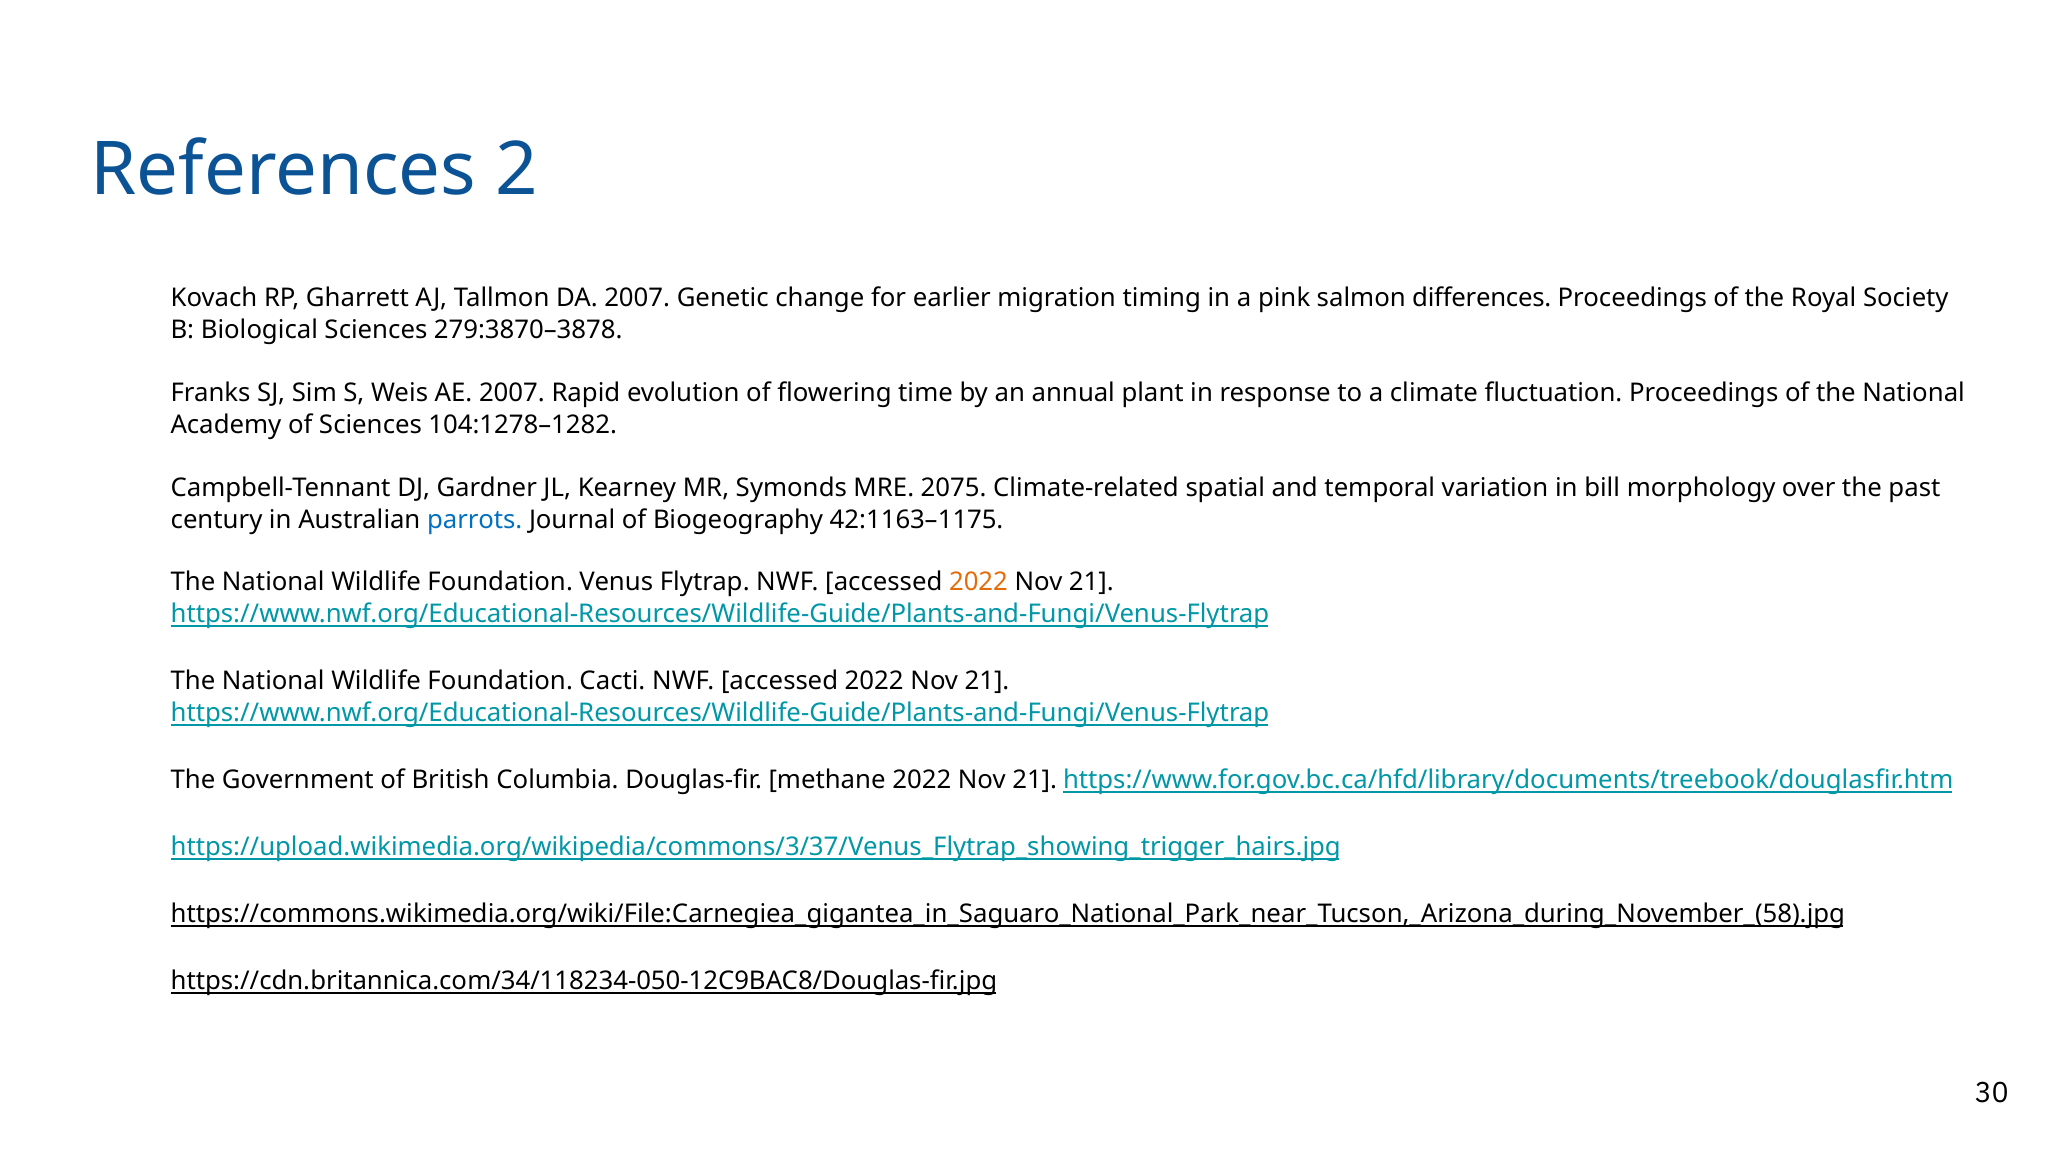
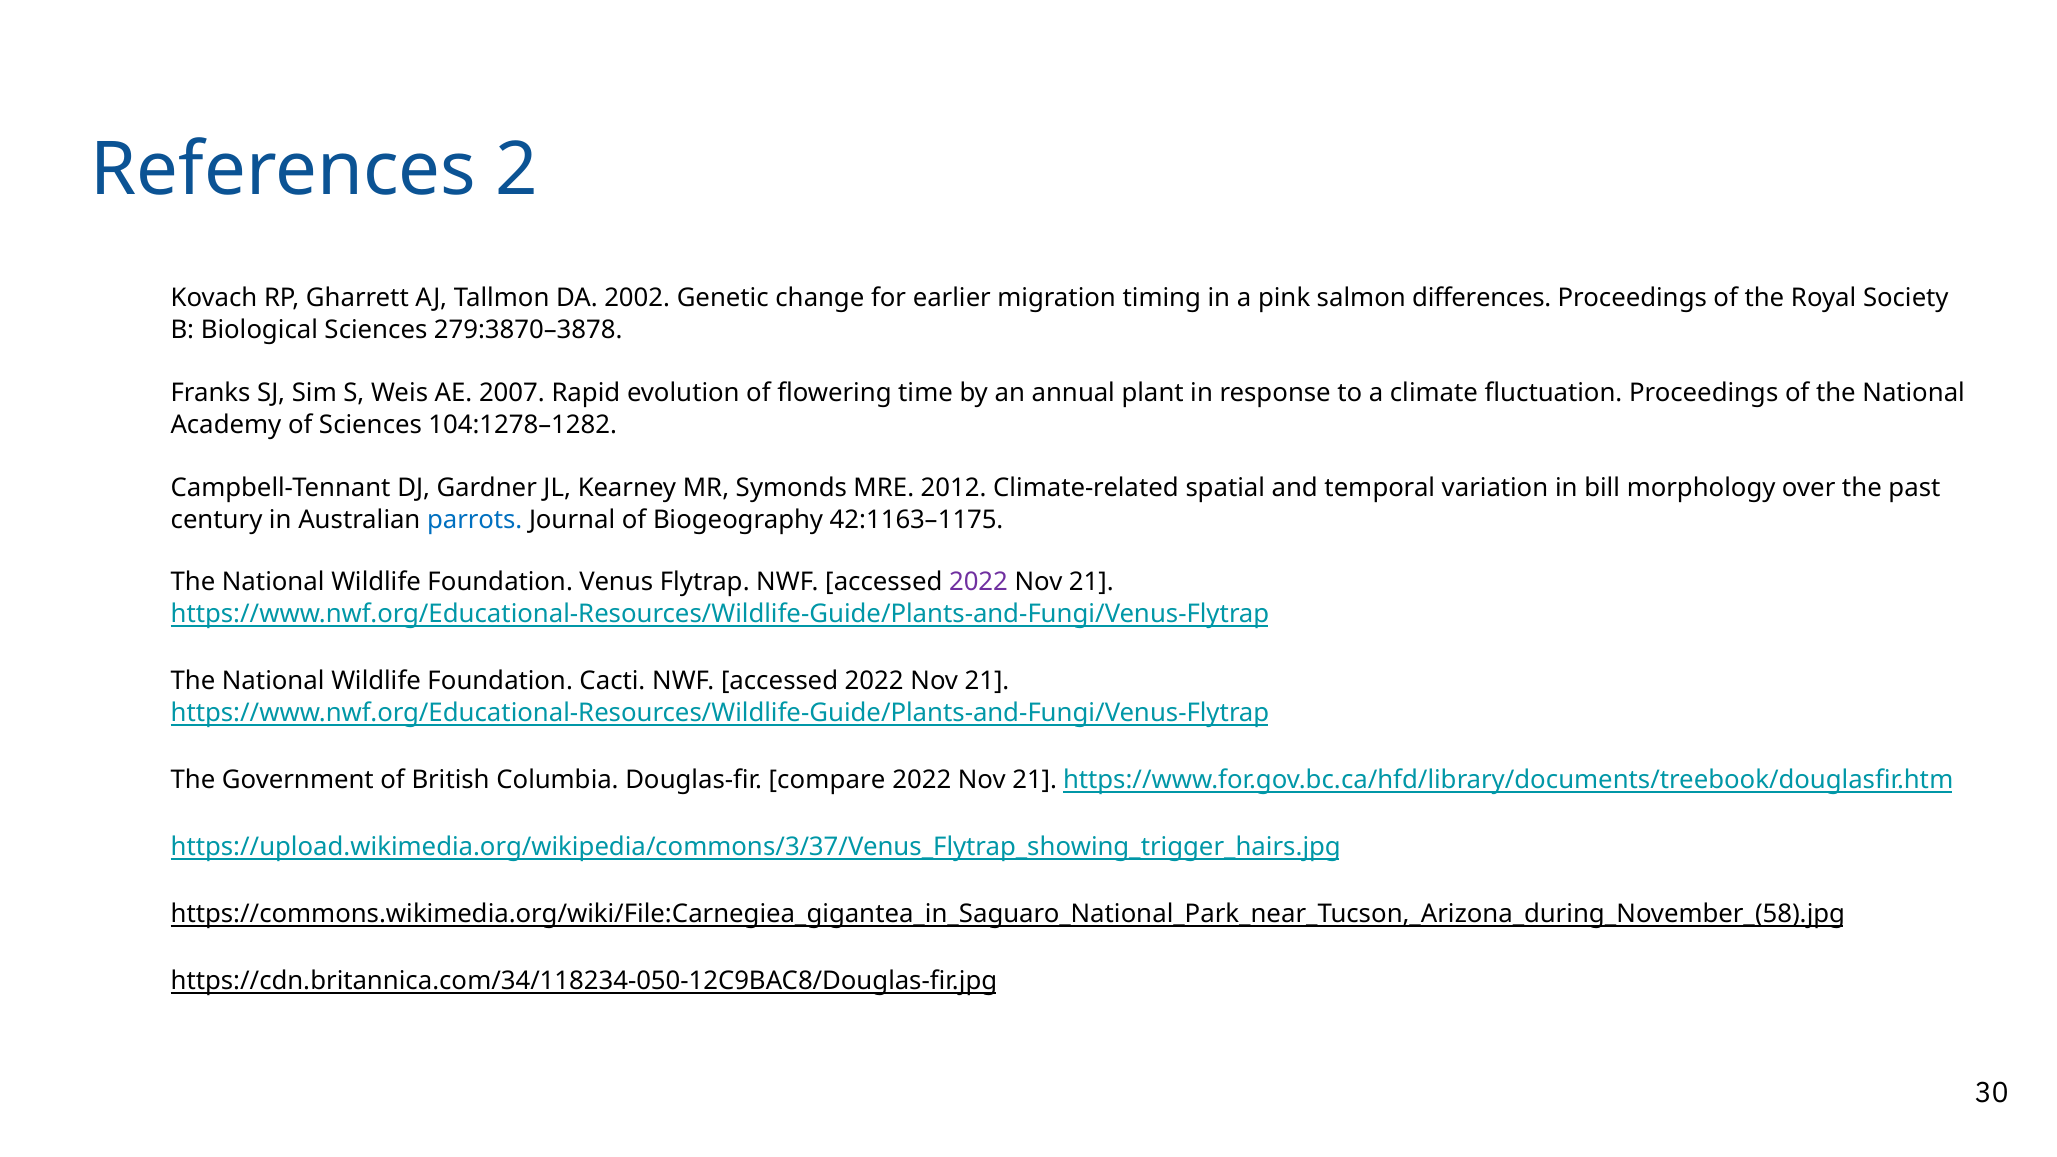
DA 2007: 2007 -> 2002
2075: 2075 -> 2012
2022 at (978, 582) colour: orange -> purple
methane: methane -> compare
